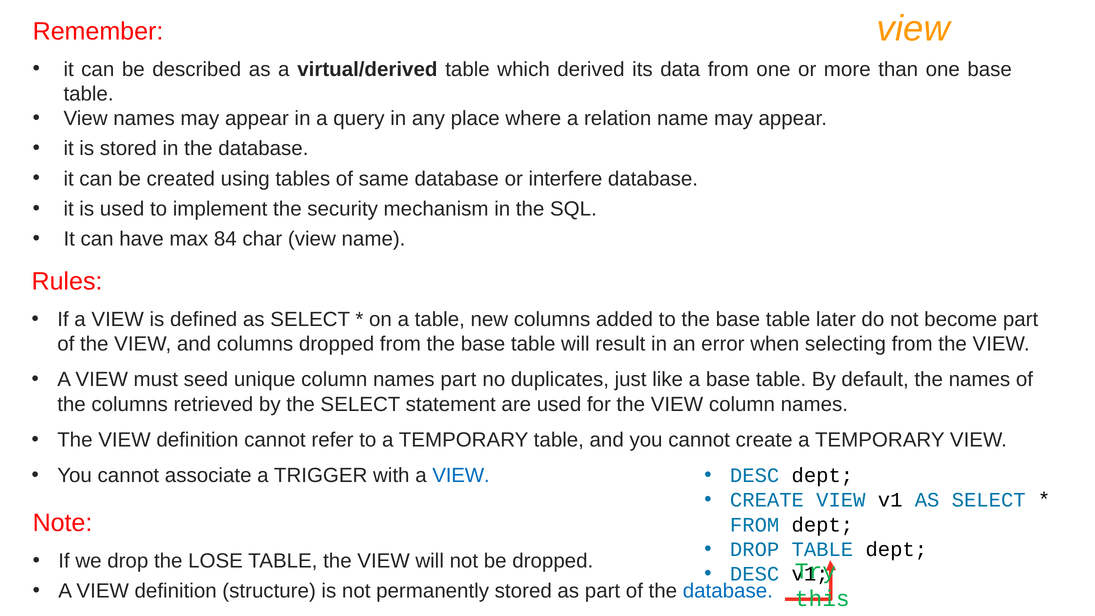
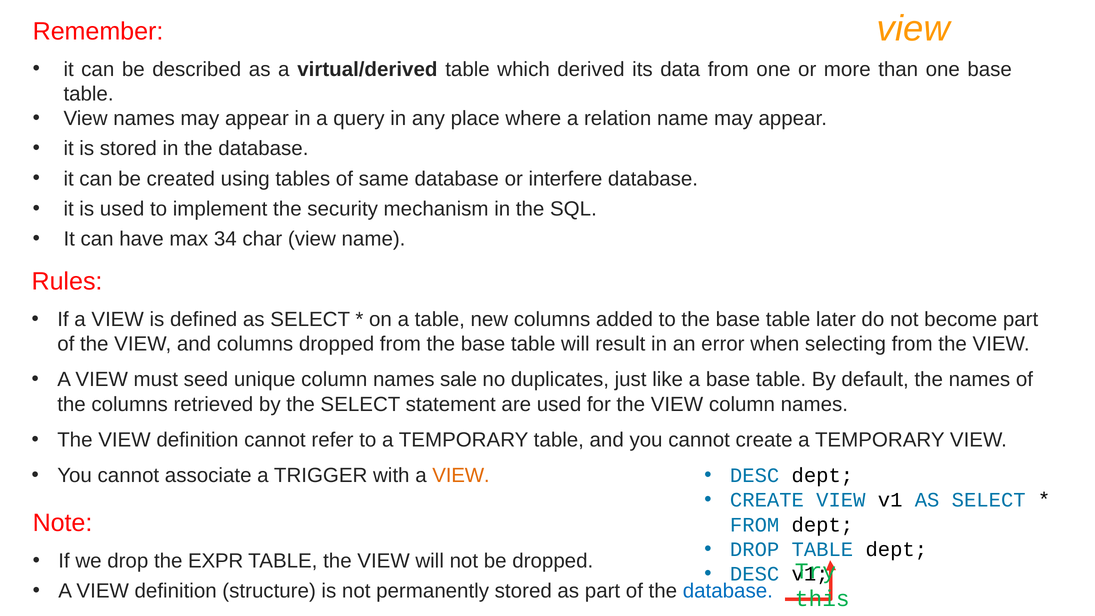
84: 84 -> 34
names part: part -> sale
VIEW at (461, 475) colour: blue -> orange
LOSE: LOSE -> EXPR
